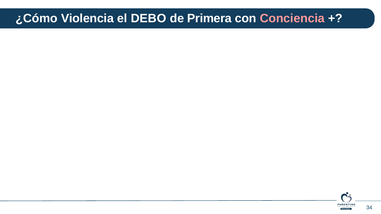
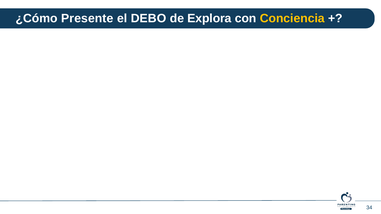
Violencia: Violencia -> Presente
Primera: Primera -> Explora
Conciencia colour: pink -> yellow
